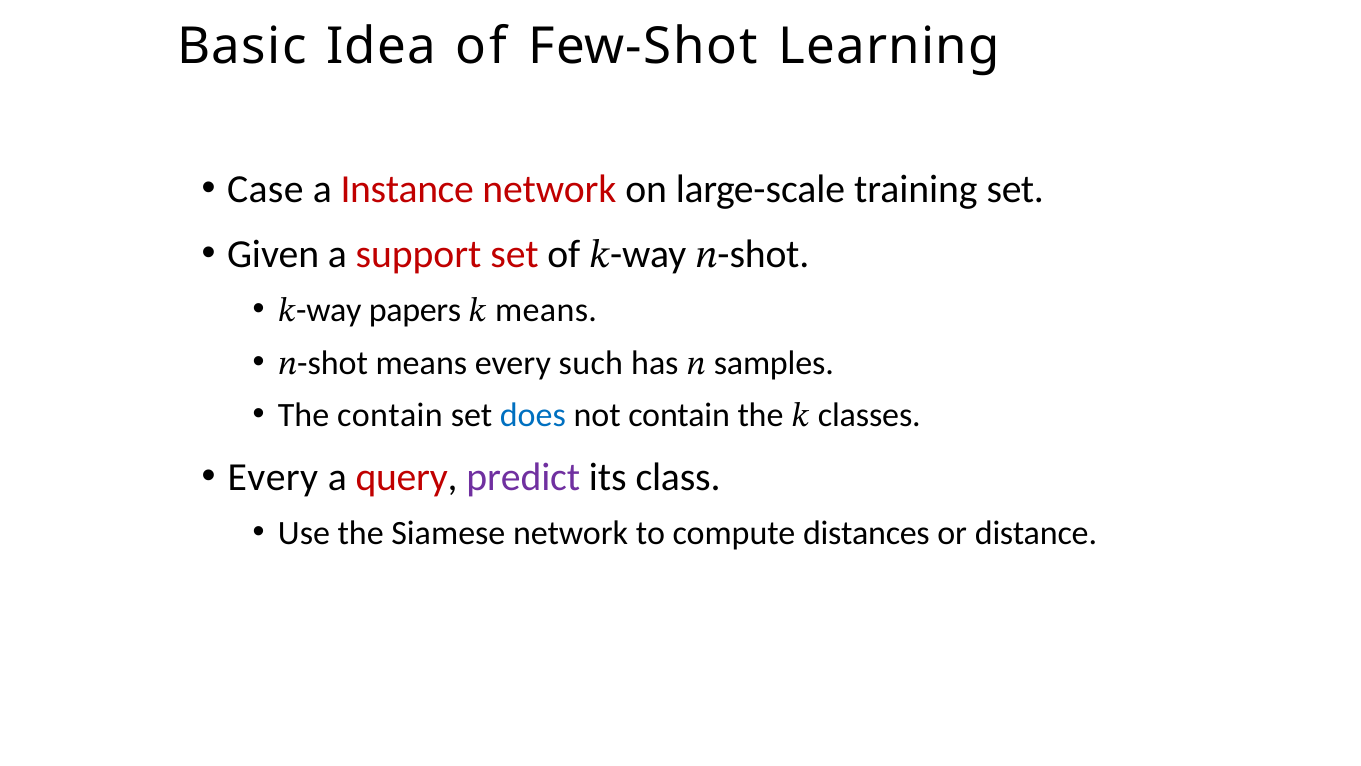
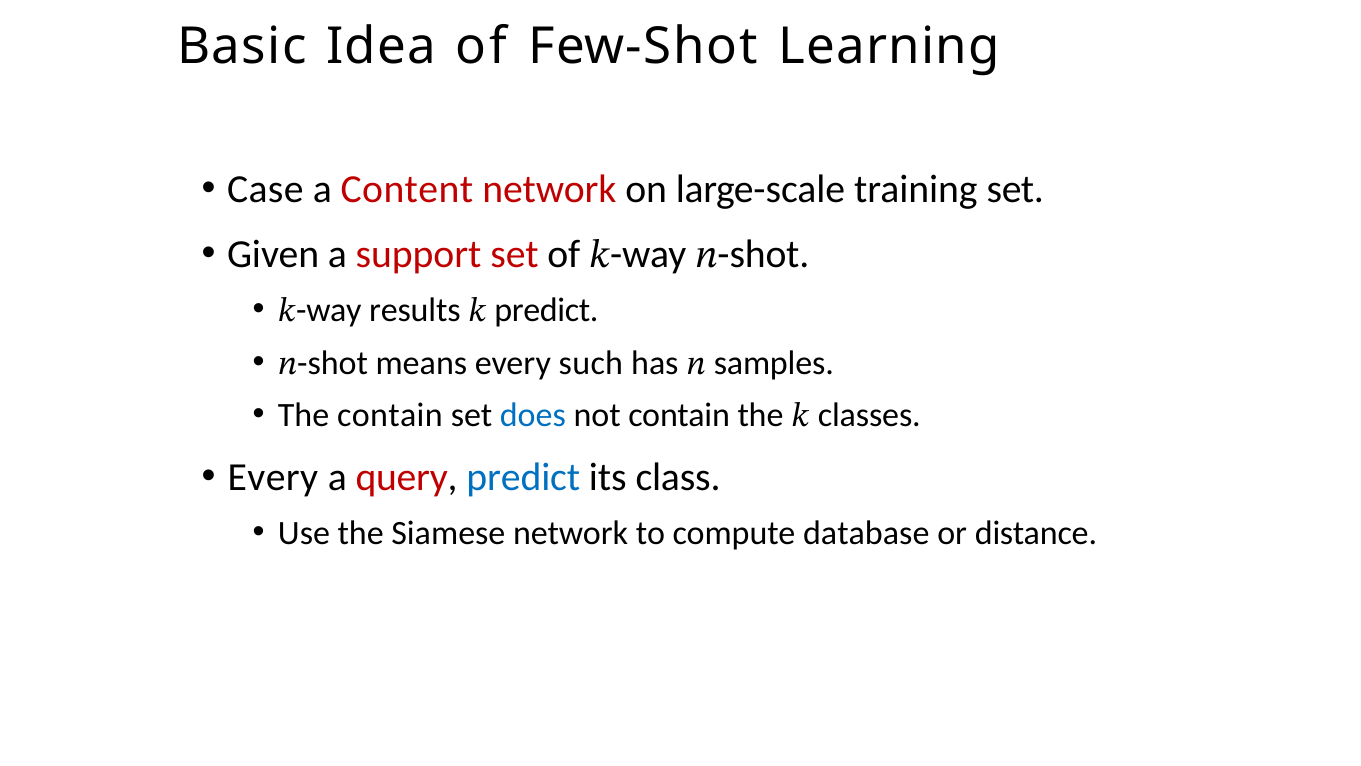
Instance: Instance -> Content
papers: papers -> results
means at (546, 310): means -> predict
predict at (523, 477) colour: purple -> blue
distances: distances -> database
